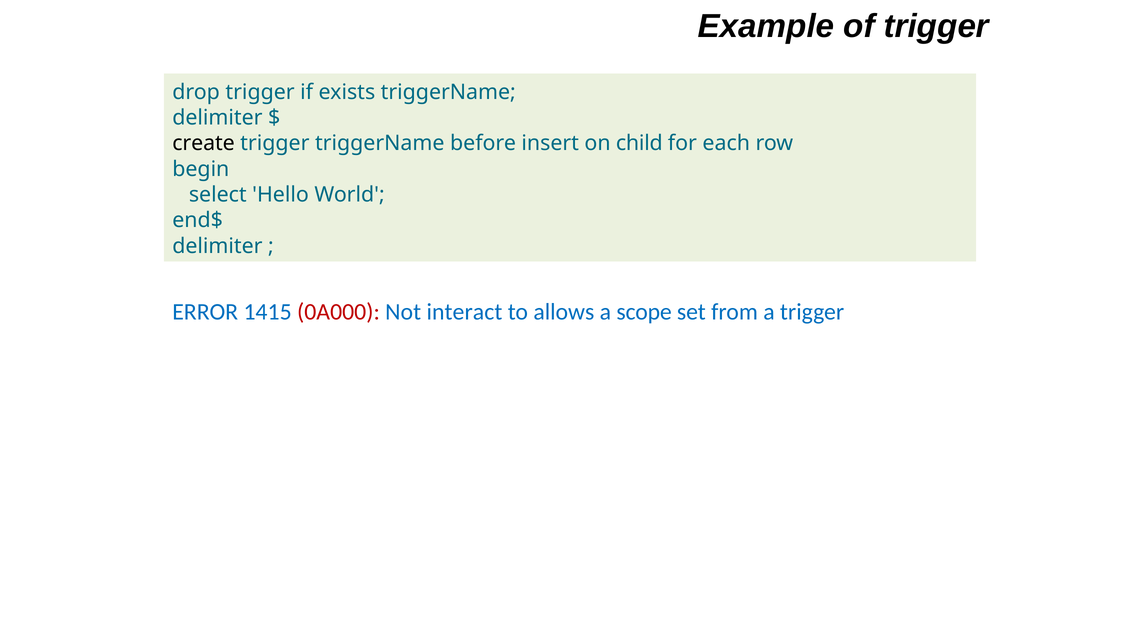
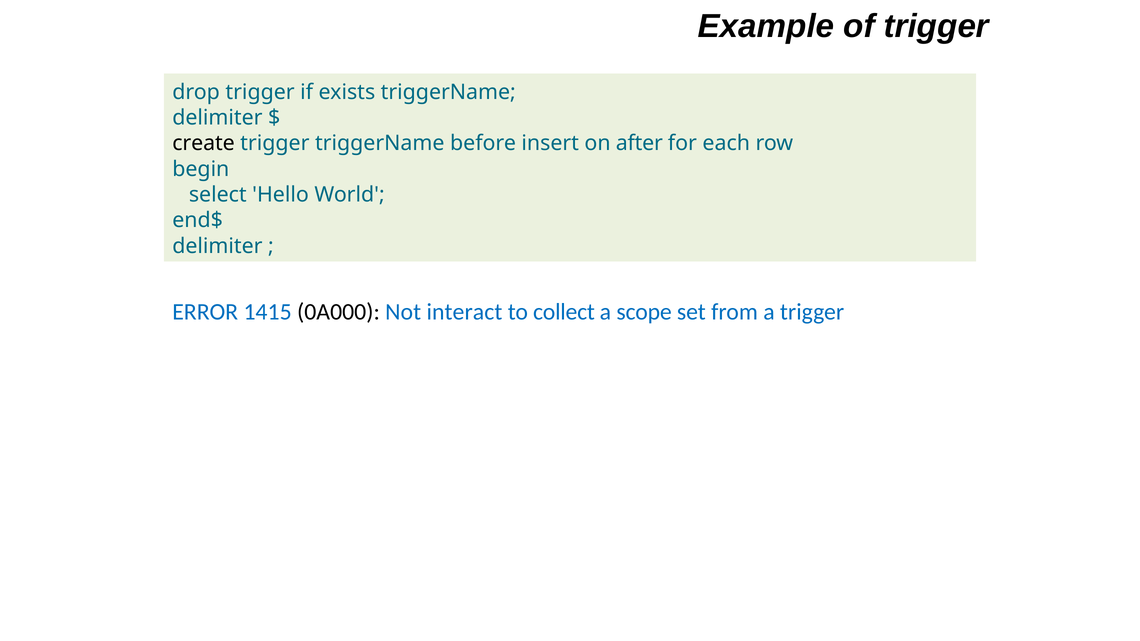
child: child -> after
0A000 colour: red -> black
allows: allows -> collect
